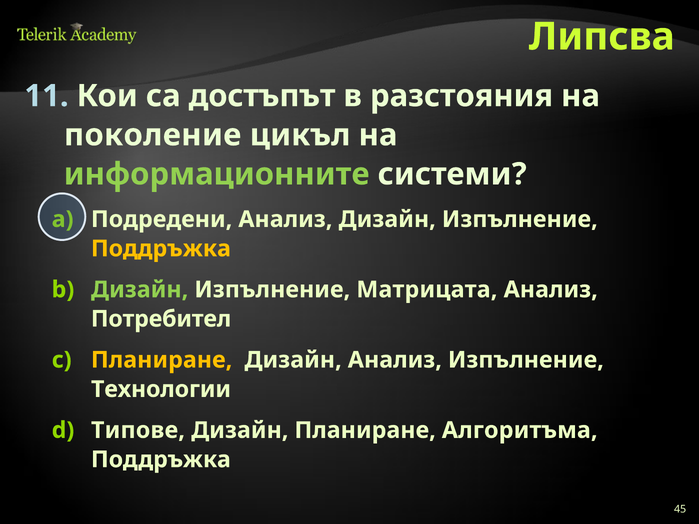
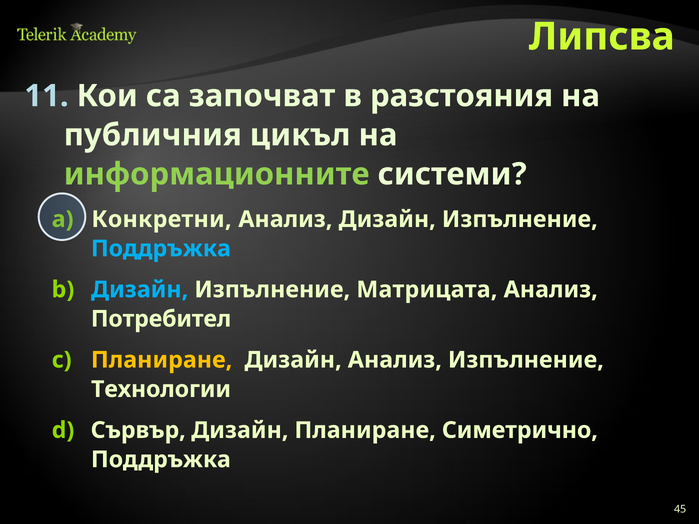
достъпът: достъпът -> започват
поколение: поколение -> публичния
Подредени: Подредени -> Конкретни
Поддръжка at (161, 249) colour: yellow -> light blue
Дизайн at (140, 290) colour: light green -> light blue
Типове: Типове -> Сървър
Алгоритъма: Алгоритъма -> Симетрично
